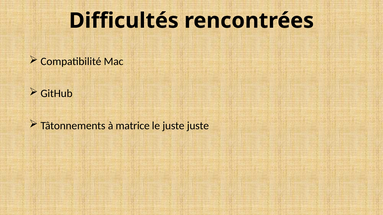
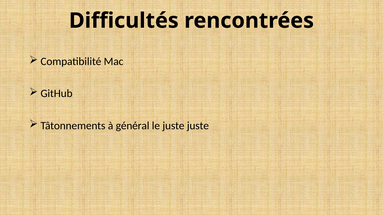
matrice: matrice -> général
